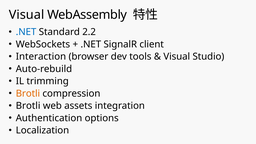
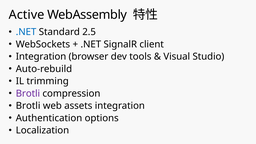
Visual at (27, 15): Visual -> Active
2.2: 2.2 -> 2.5
Interaction at (41, 57): Interaction -> Integration
Brotli at (28, 93) colour: orange -> purple
